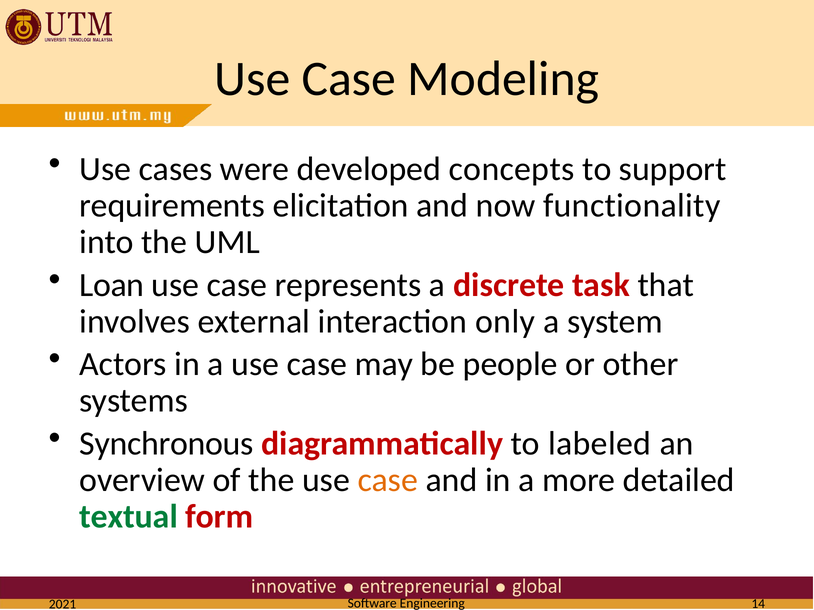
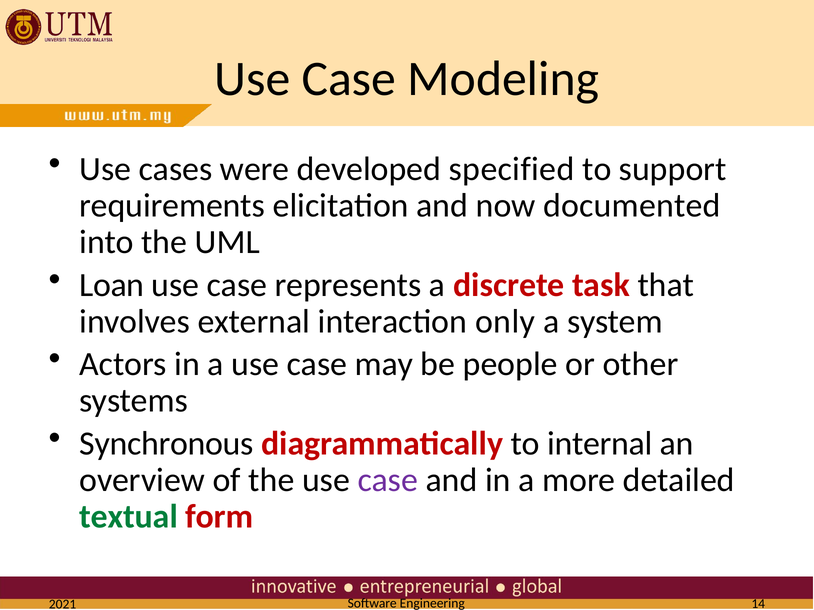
concepts: concepts -> specified
functionality: functionality -> documented
labeled: labeled -> internal
case at (388, 480) colour: orange -> purple
